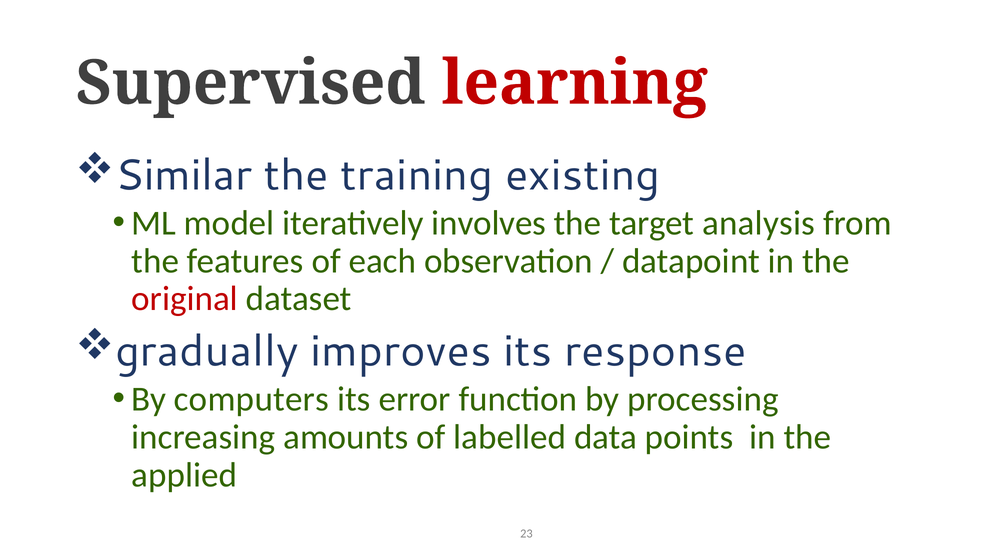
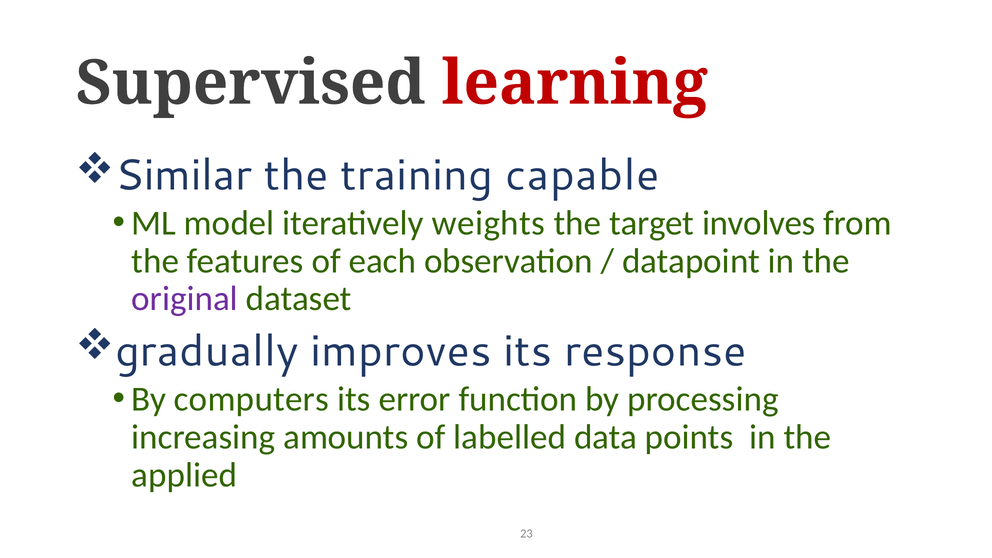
existing: existing -> capable
involves: involves -> weights
analysis: analysis -> involves
original colour: red -> purple
